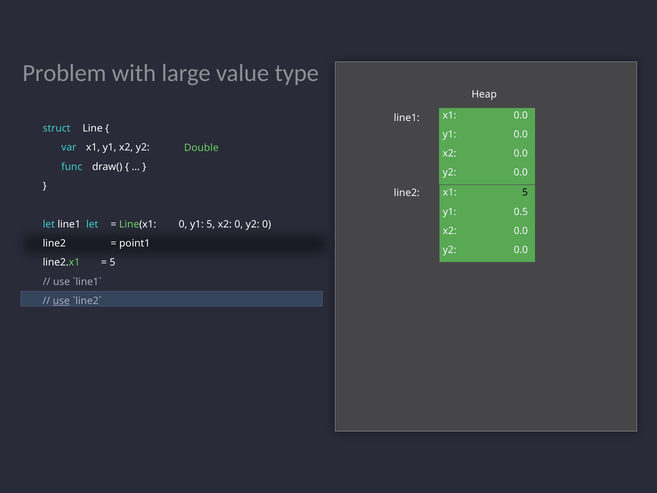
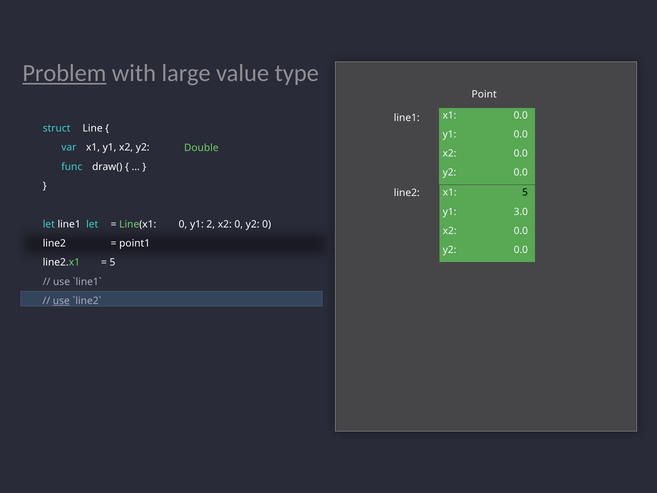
Problem underline: none -> present
Heap: Heap -> Point
0.5: 0.5 -> 3.0
y1 5: 5 -> 2
